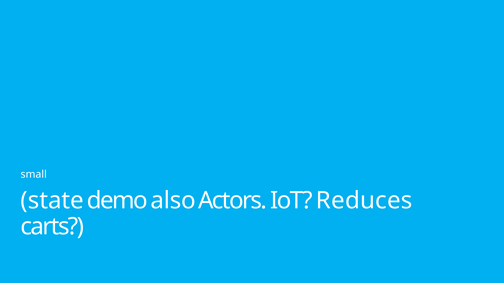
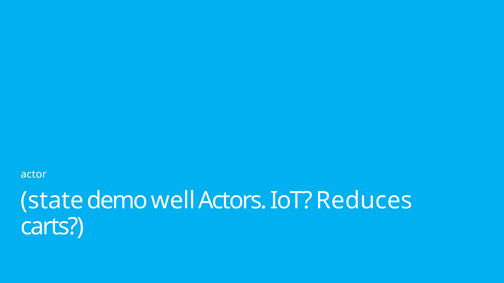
small: small -> actor
also: also -> well
